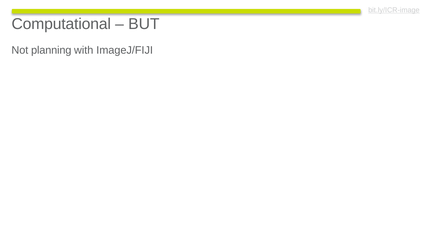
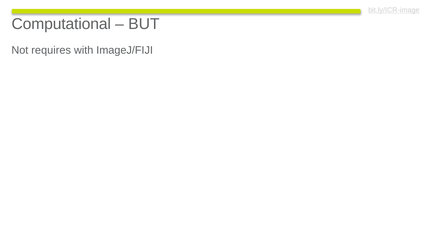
planning: planning -> requires
